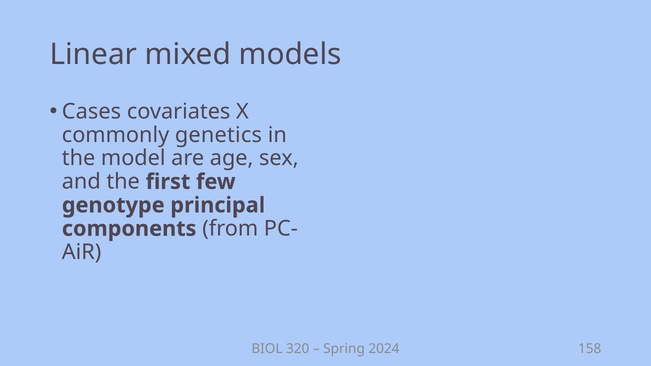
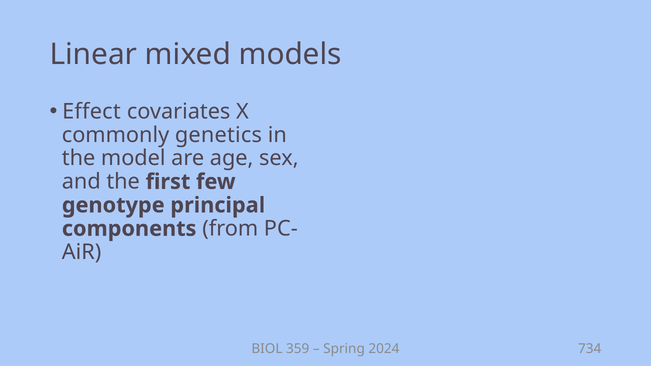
Cases: Cases -> Effect
320: 320 -> 359
158: 158 -> 734
